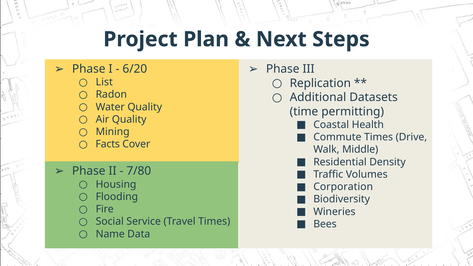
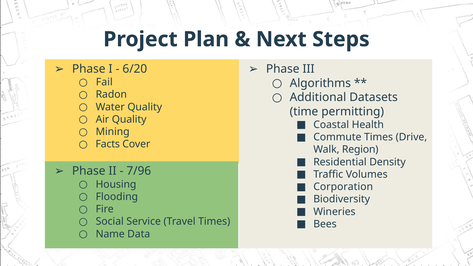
List: List -> Fail
Replication: Replication -> Algorithms
Middle: Middle -> Region
7/80: 7/80 -> 7/96
